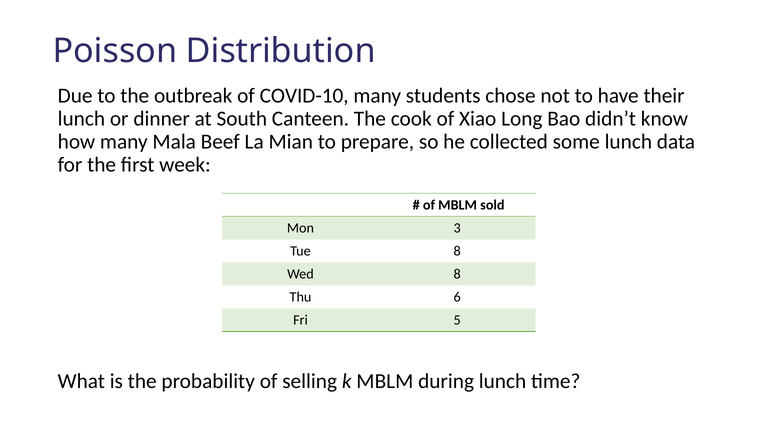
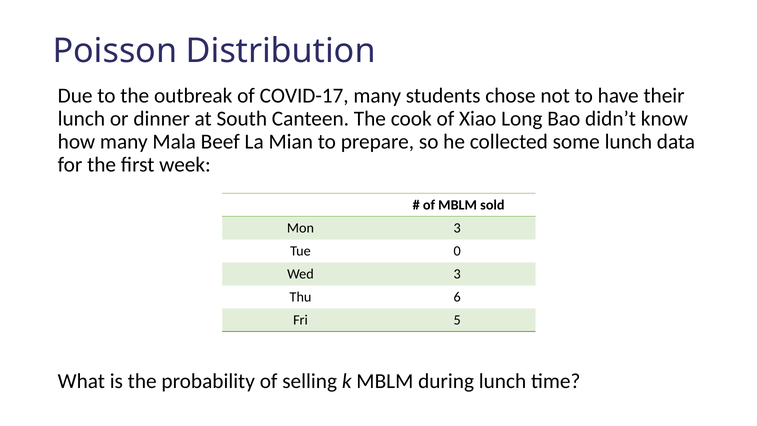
COVID-10: COVID-10 -> COVID-17
Tue 8: 8 -> 0
Wed 8: 8 -> 3
